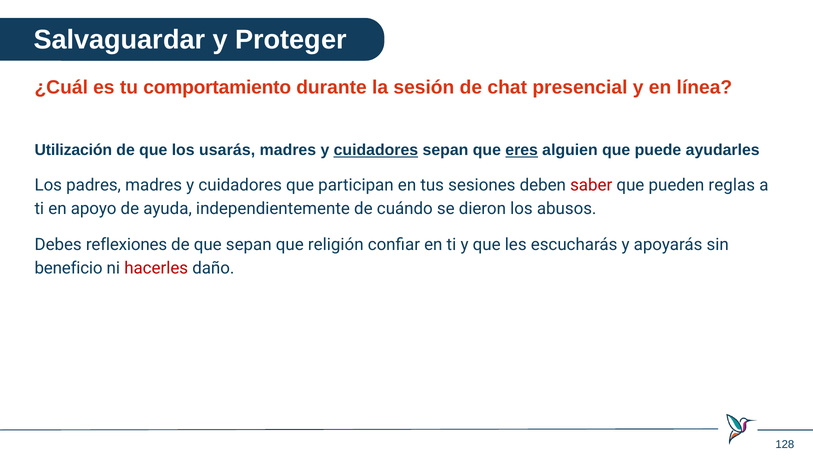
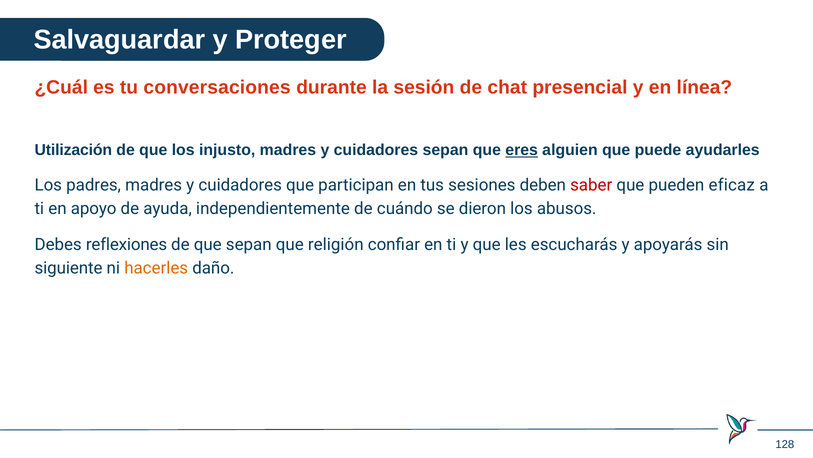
comportamiento: comportamiento -> conversaciones
usarás: usarás -> injusto
cuidadores at (376, 150) underline: present -> none
reglas: reglas -> eficaz
beneficio: beneficio -> siguiente
hacerles colour: red -> orange
